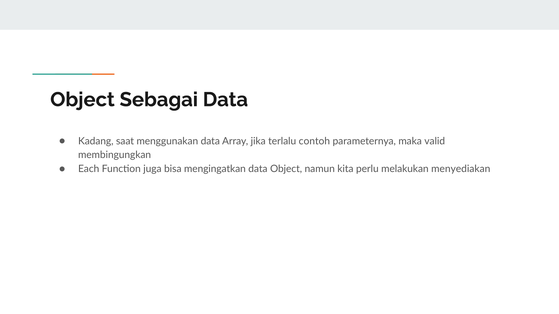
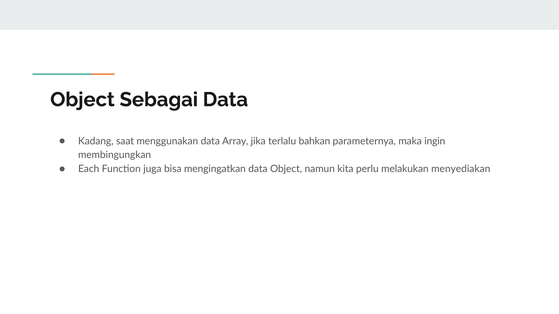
contoh: contoh -> bahkan
valid: valid -> ingin
